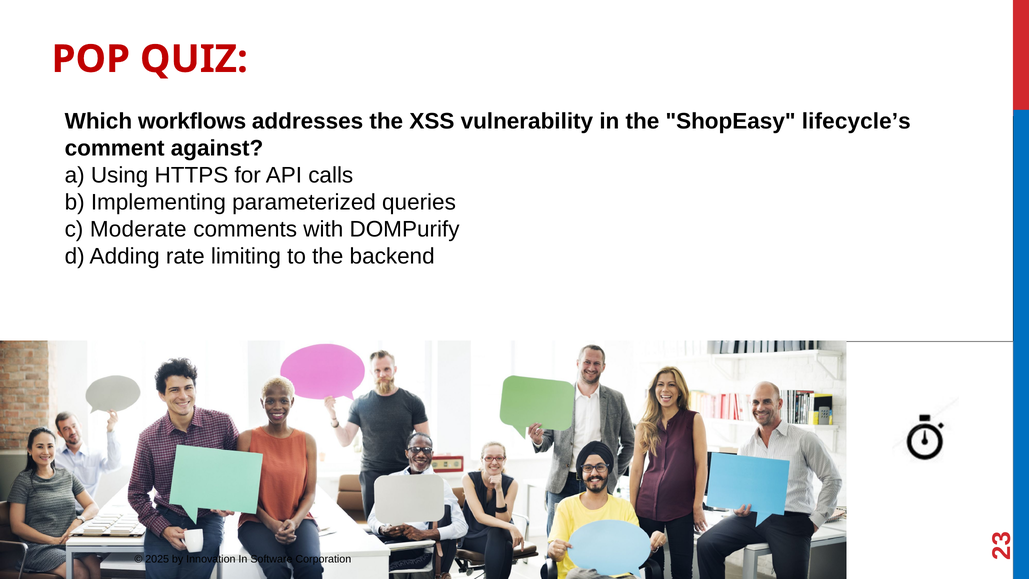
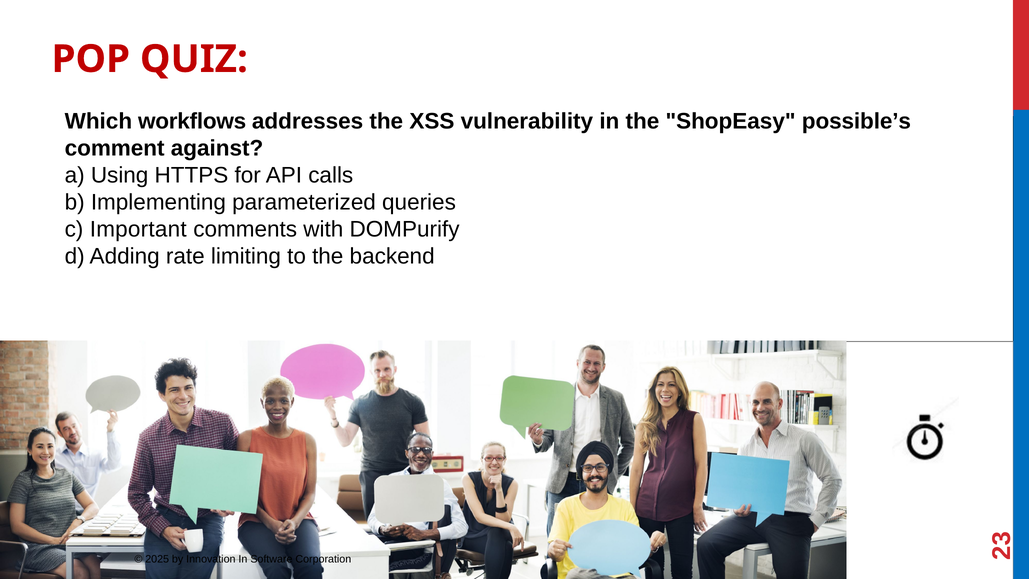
lifecycle’s: lifecycle’s -> possible’s
Moderate: Moderate -> Important
